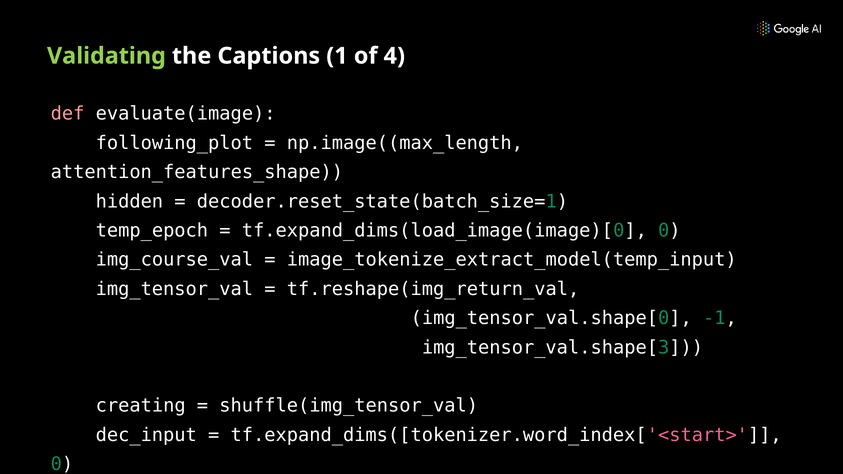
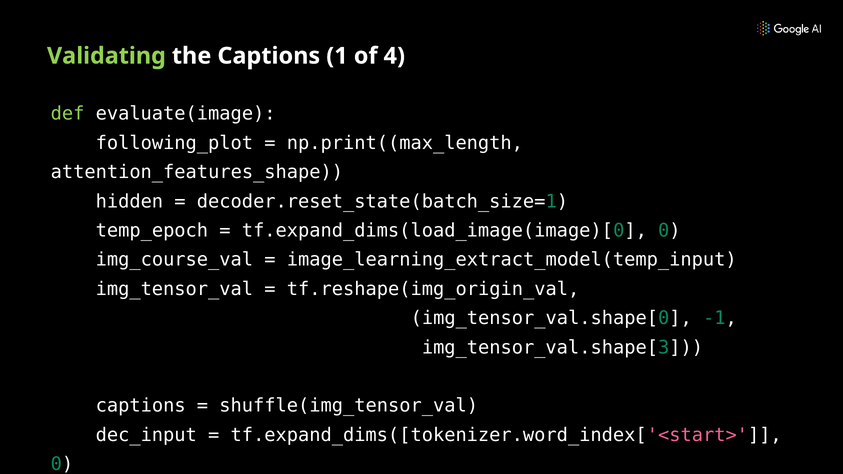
def colour: pink -> light green
np.image((max_length: np.image((max_length -> np.print((max_length
image_tokenize_extract_model(temp_input: image_tokenize_extract_model(temp_input -> image_learning_extract_model(temp_input
tf.reshape(img_return_val: tf.reshape(img_return_val -> tf.reshape(img_origin_val
creating at (141, 406): creating -> captions
